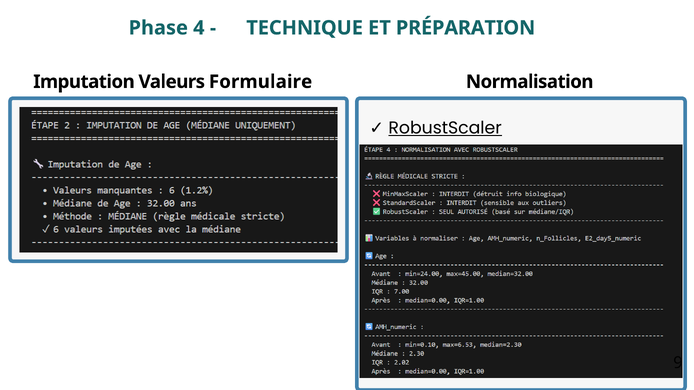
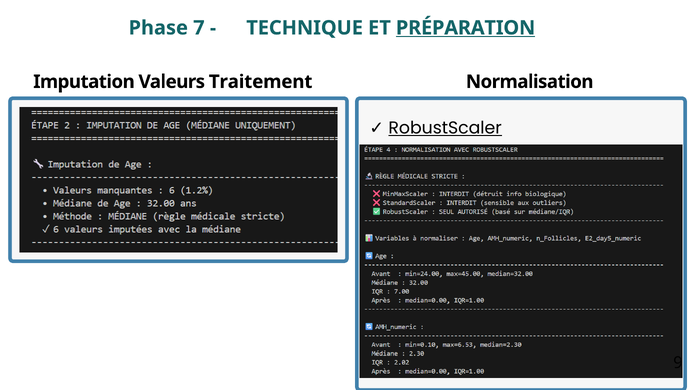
4: 4 -> 7
PRÉPARATION underline: none -> present
Formulaire: Formulaire -> Traitement
